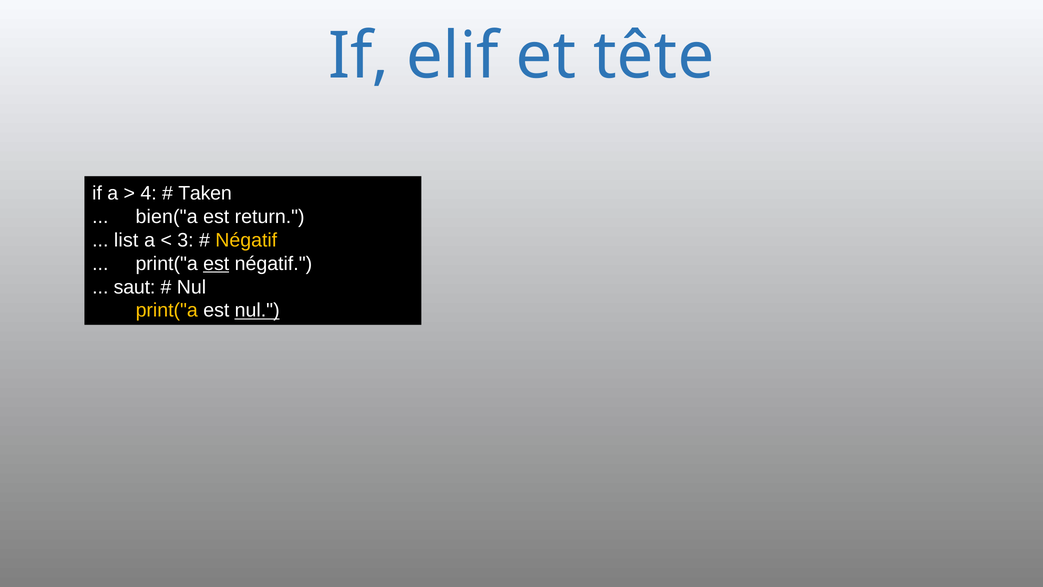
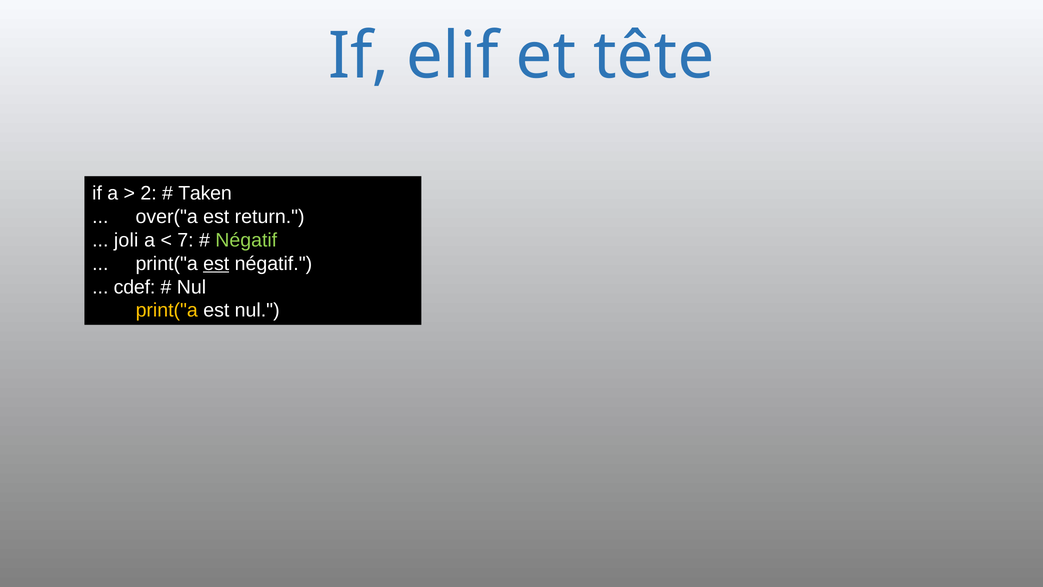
4: 4 -> 2
bien("a: bien("a -> over("a
list: list -> joli
3: 3 -> 7
Négatif at (246, 240) colour: yellow -> light green
saut: saut -> cdef
nul at (257, 310) underline: present -> none
